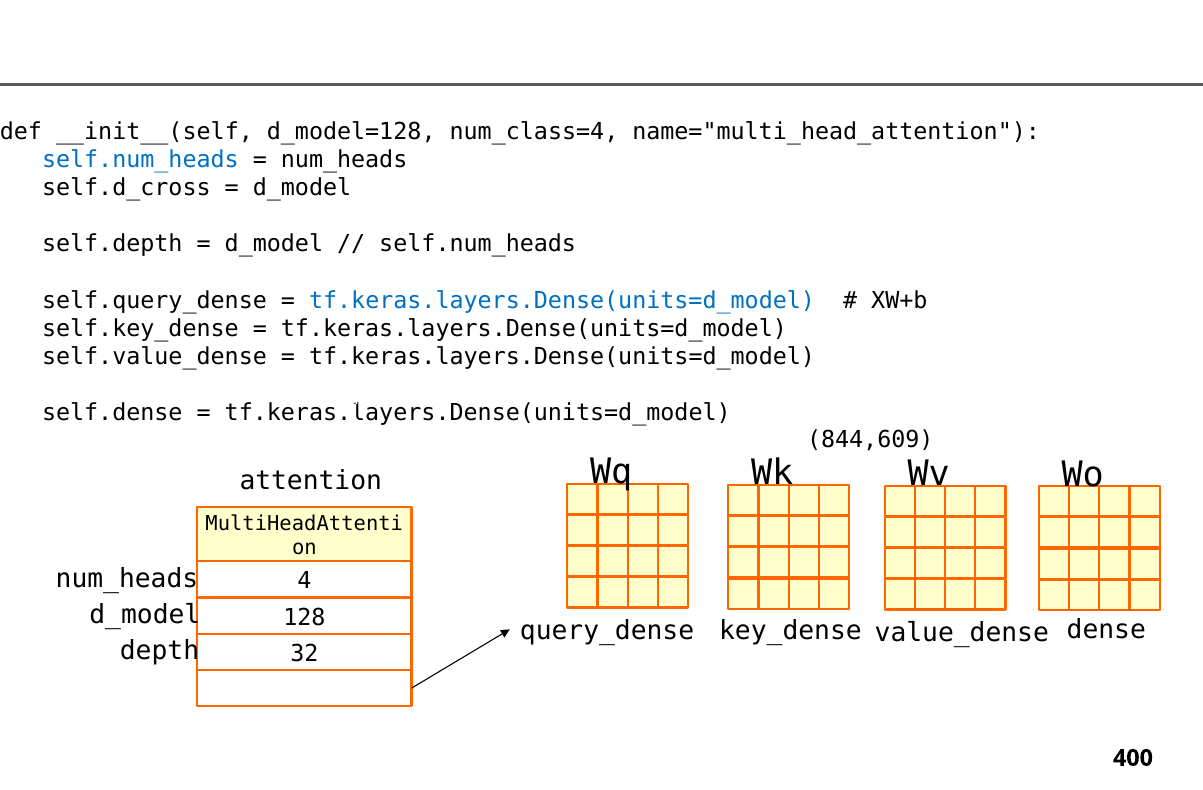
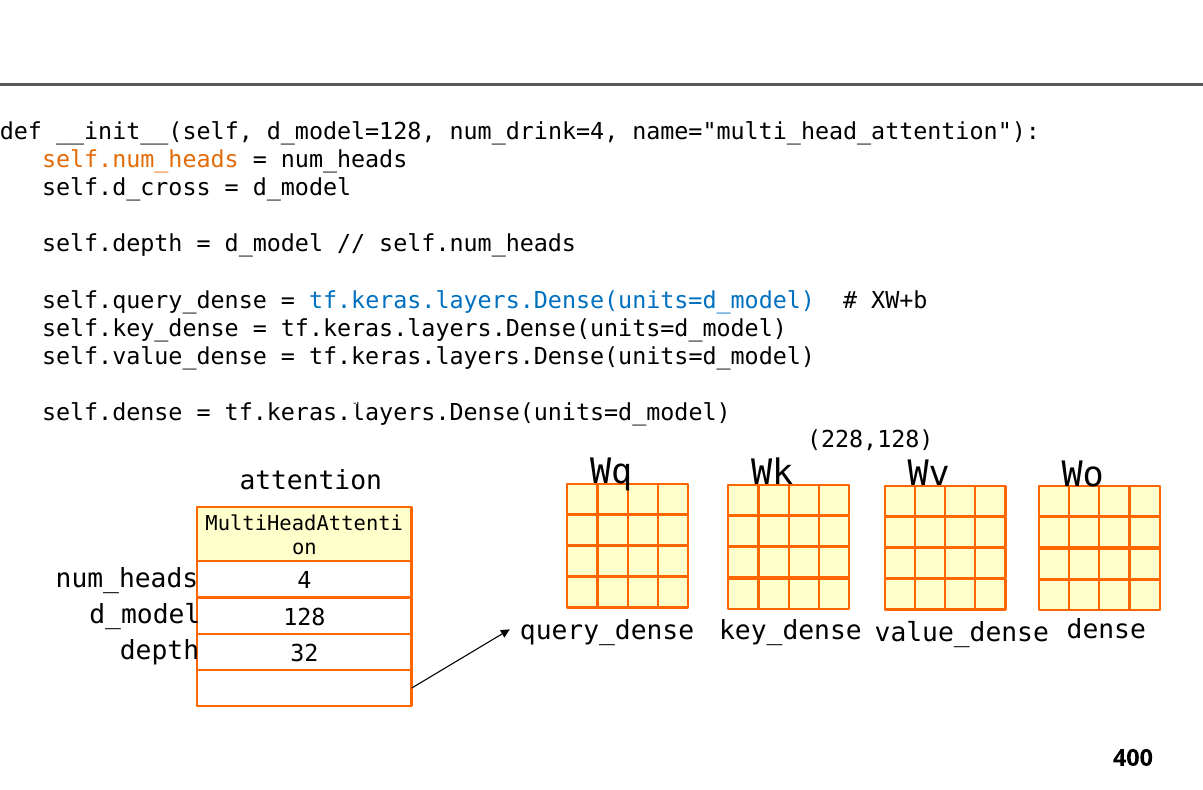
num_class=4: num_class=4 -> num_drink=4
self.num_heads at (140, 160) colour: blue -> orange
844,609: 844,609 -> 228,128
